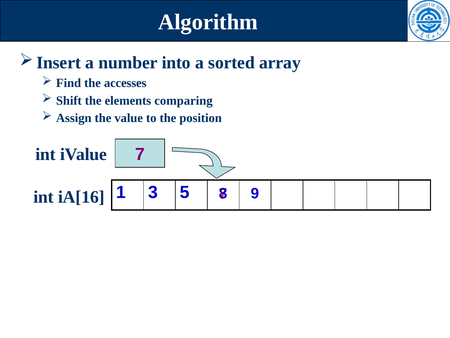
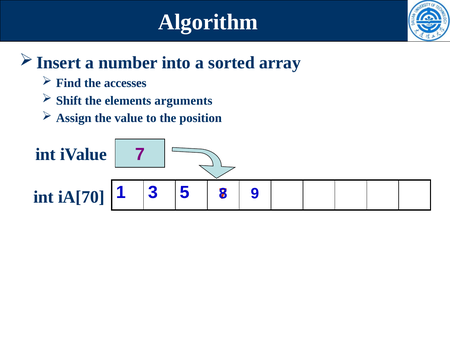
comparing: comparing -> arguments
iA[16: iA[16 -> iA[70
